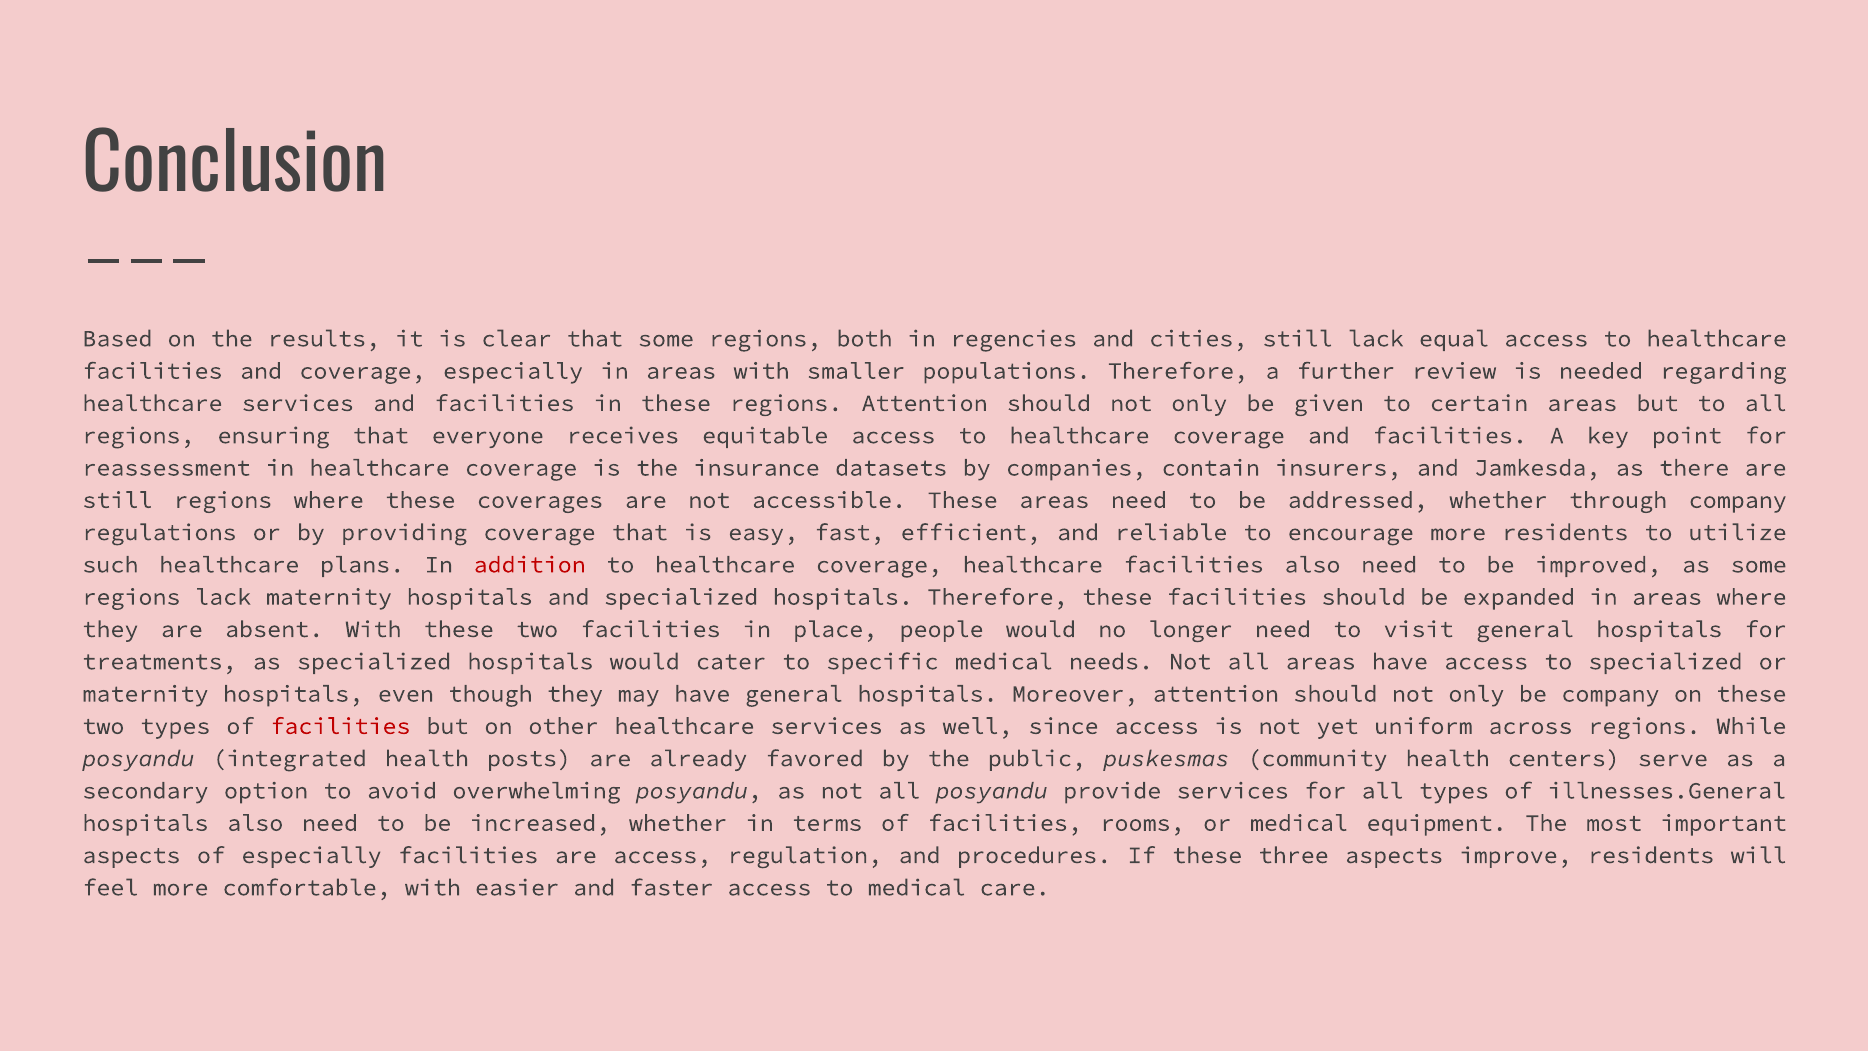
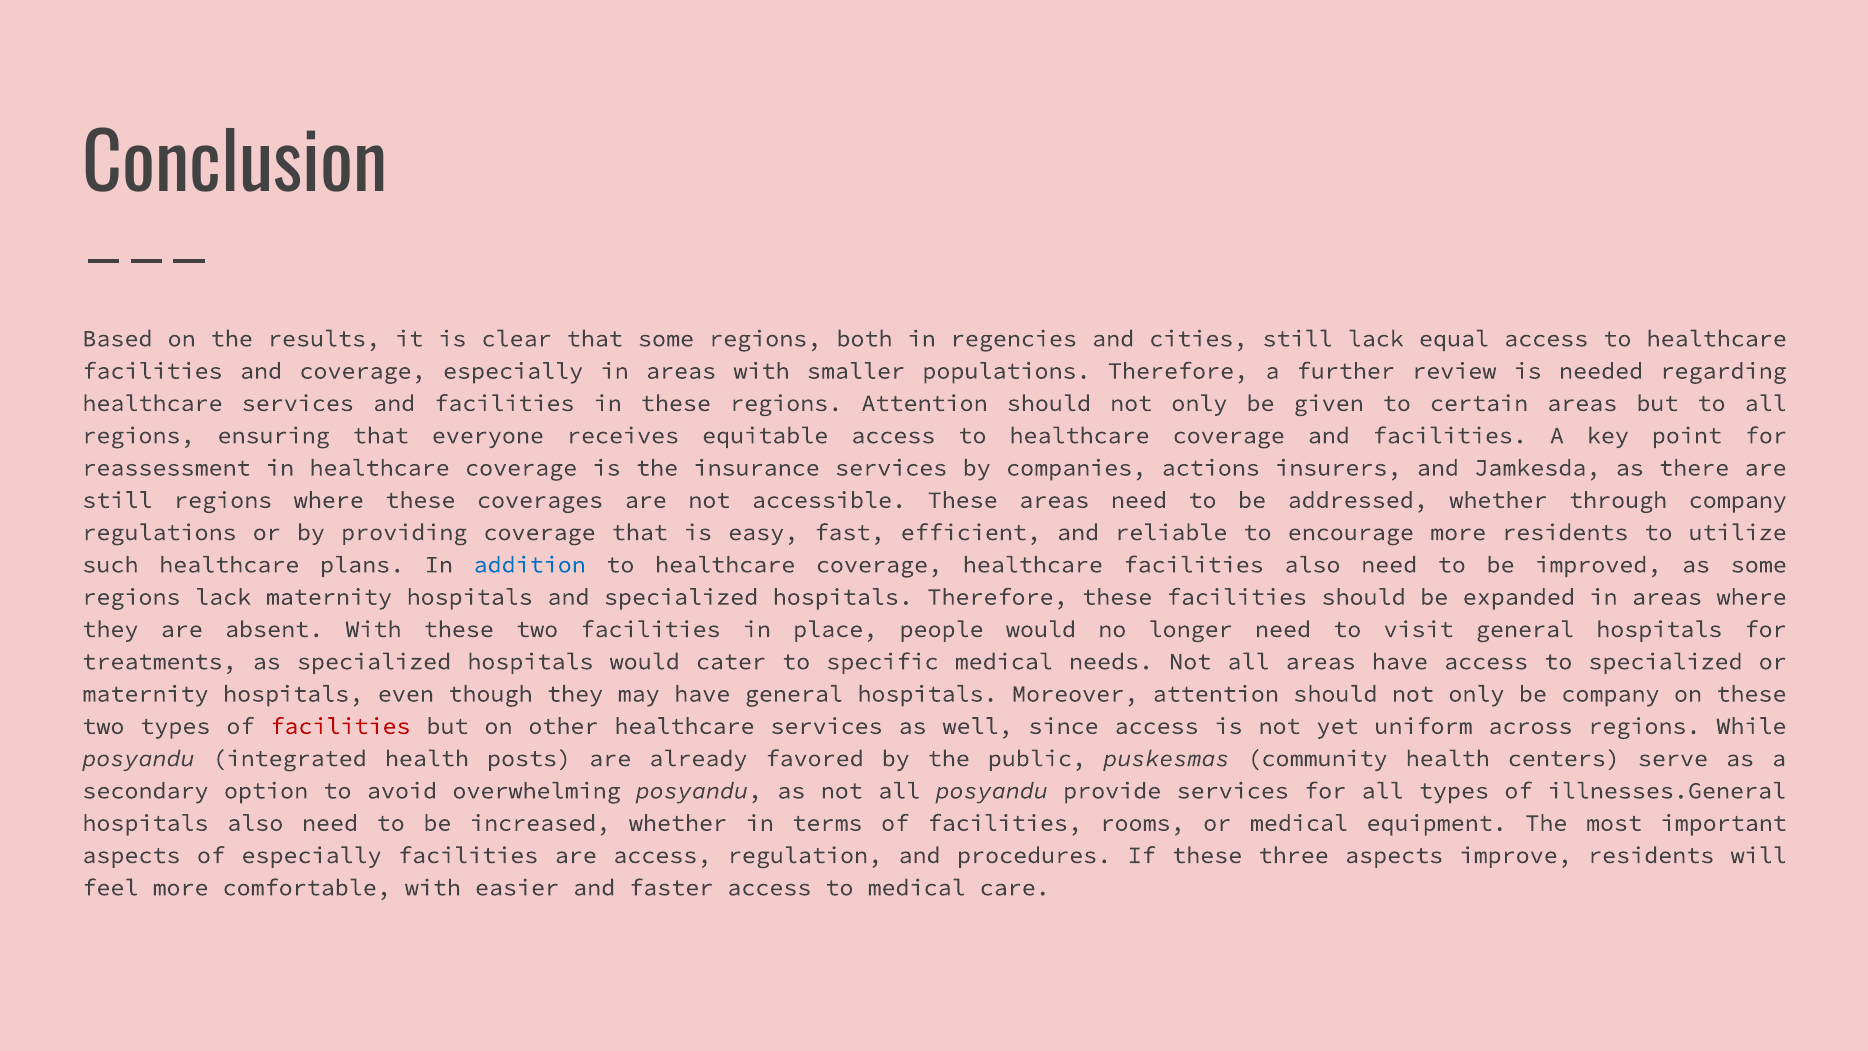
insurance datasets: datasets -> services
contain: contain -> actions
addition colour: red -> blue
